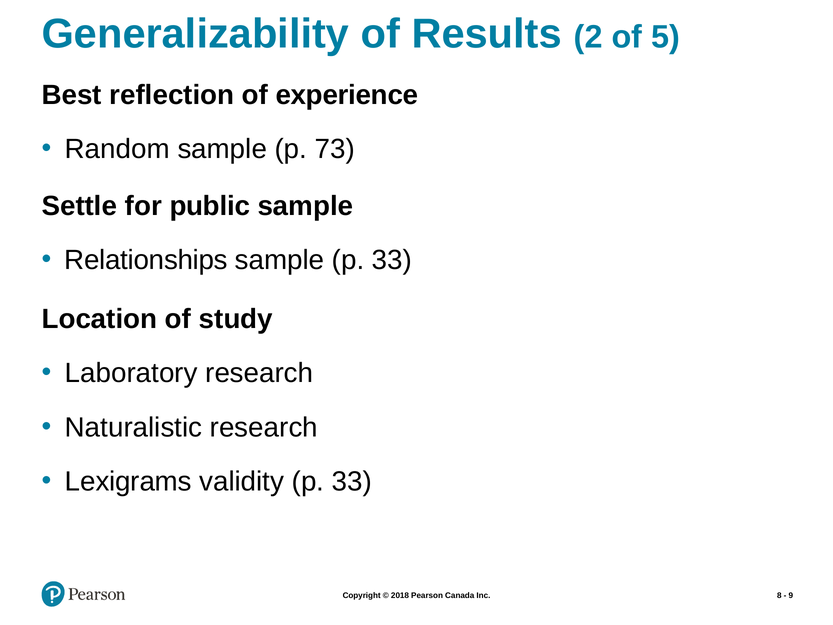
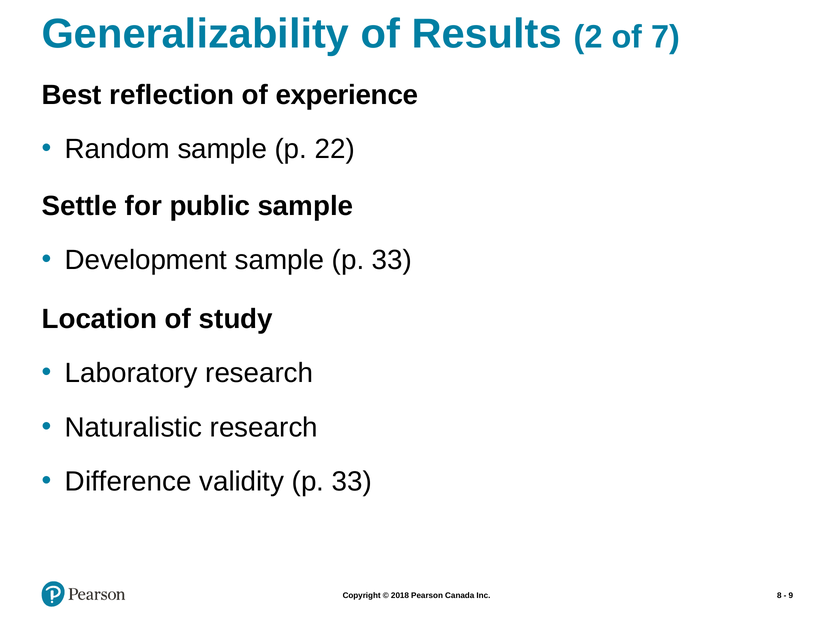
5: 5 -> 7
73: 73 -> 22
Relationships: Relationships -> Development
Lexigrams: Lexigrams -> Difference
